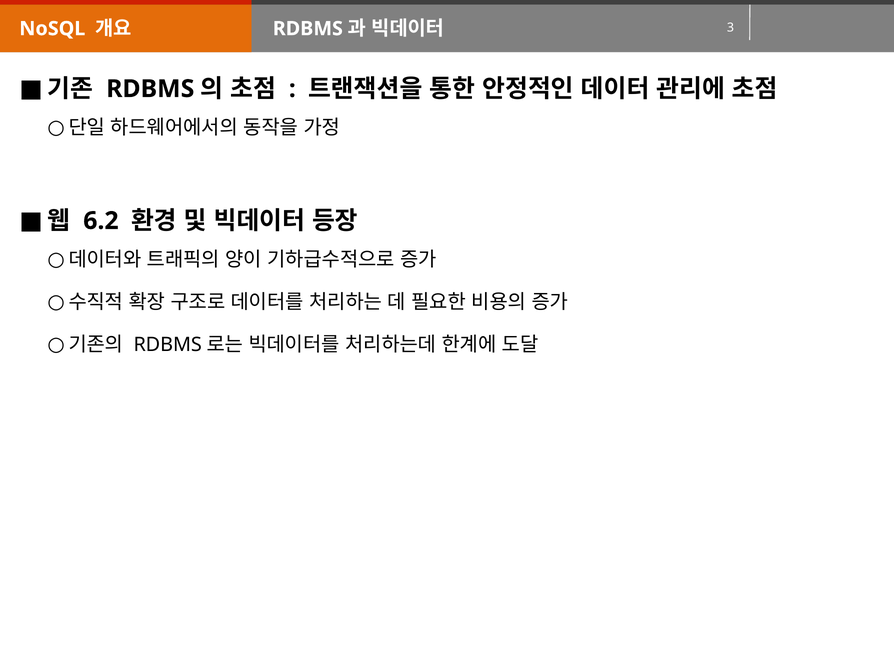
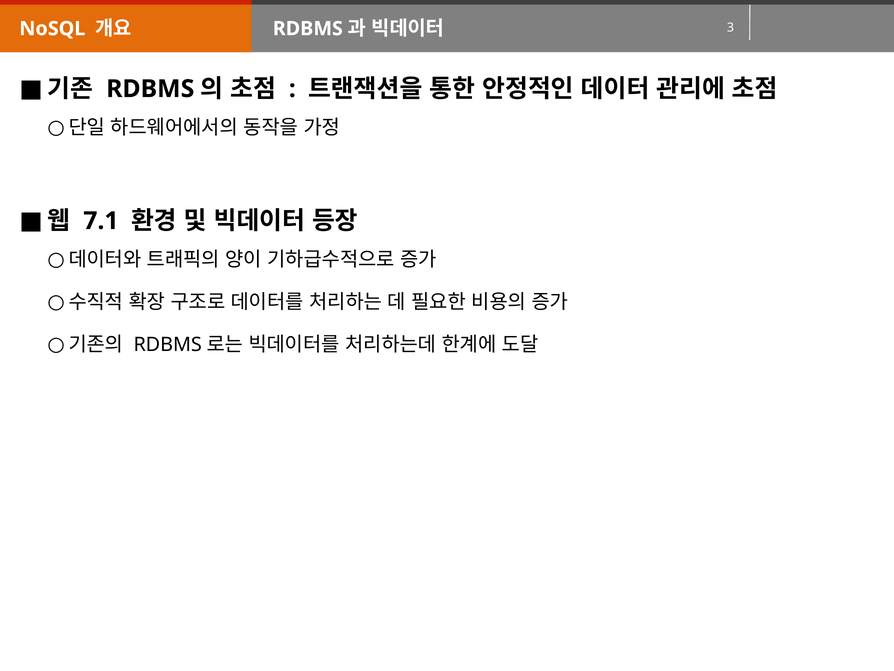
6.2: 6.2 -> 7.1
